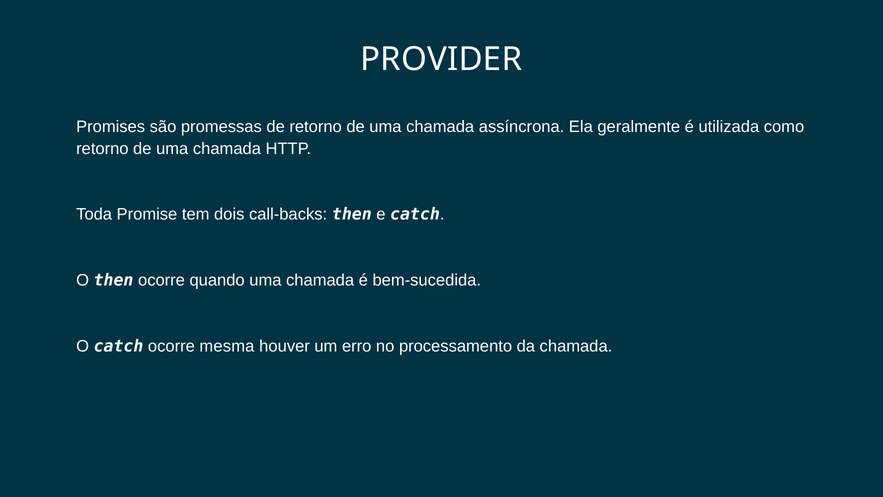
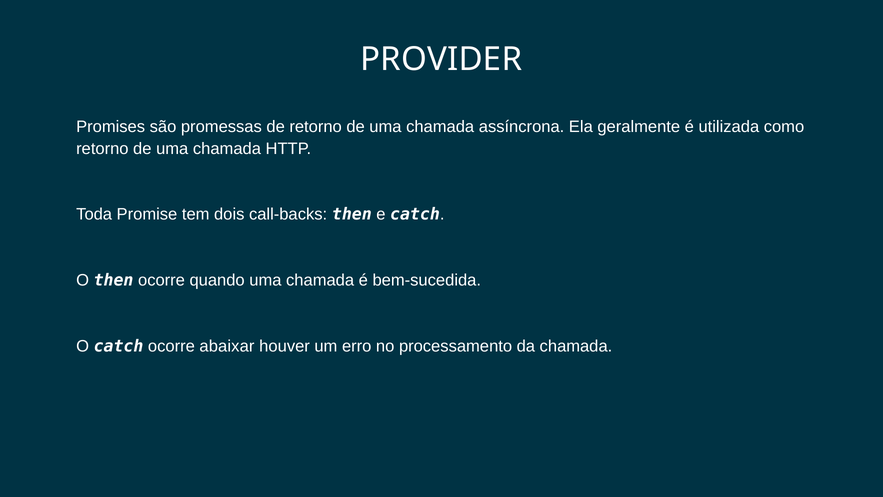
mesma: mesma -> abaixar
